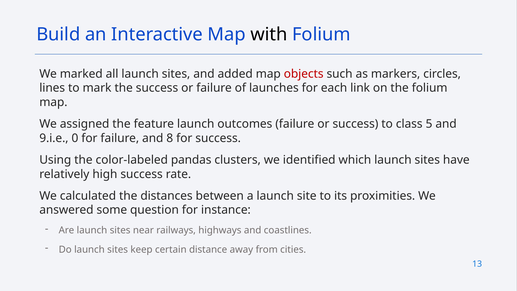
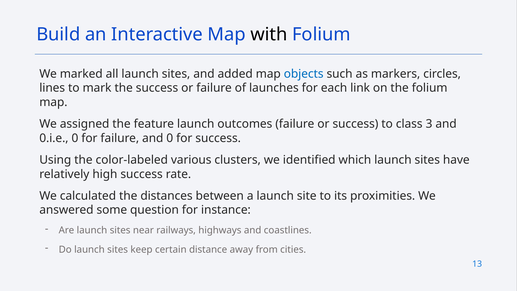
objects colour: red -> blue
5: 5 -> 3
9.i.e: 9.i.e -> 0.i.e
and 8: 8 -> 0
pandas: pandas -> various
